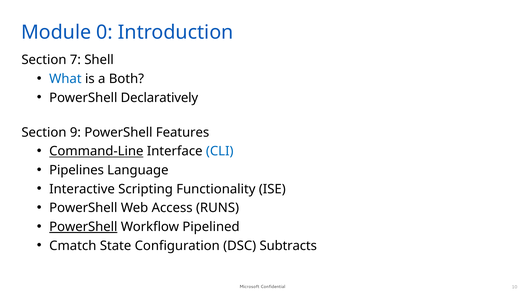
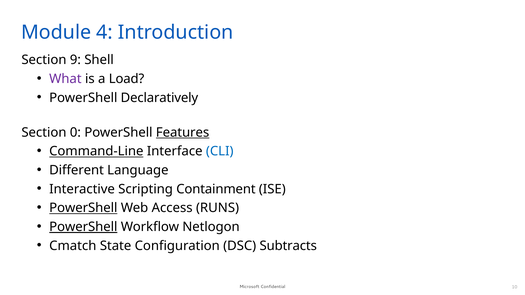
0: 0 -> 4
7: 7 -> 9
What colour: blue -> purple
Both: Both -> Load
9: 9 -> 0
Features underline: none -> present
Pipelines: Pipelines -> Different
Functionality: Functionality -> Containment
PowerShell at (83, 208) underline: none -> present
Pipelined: Pipelined -> Netlogon
